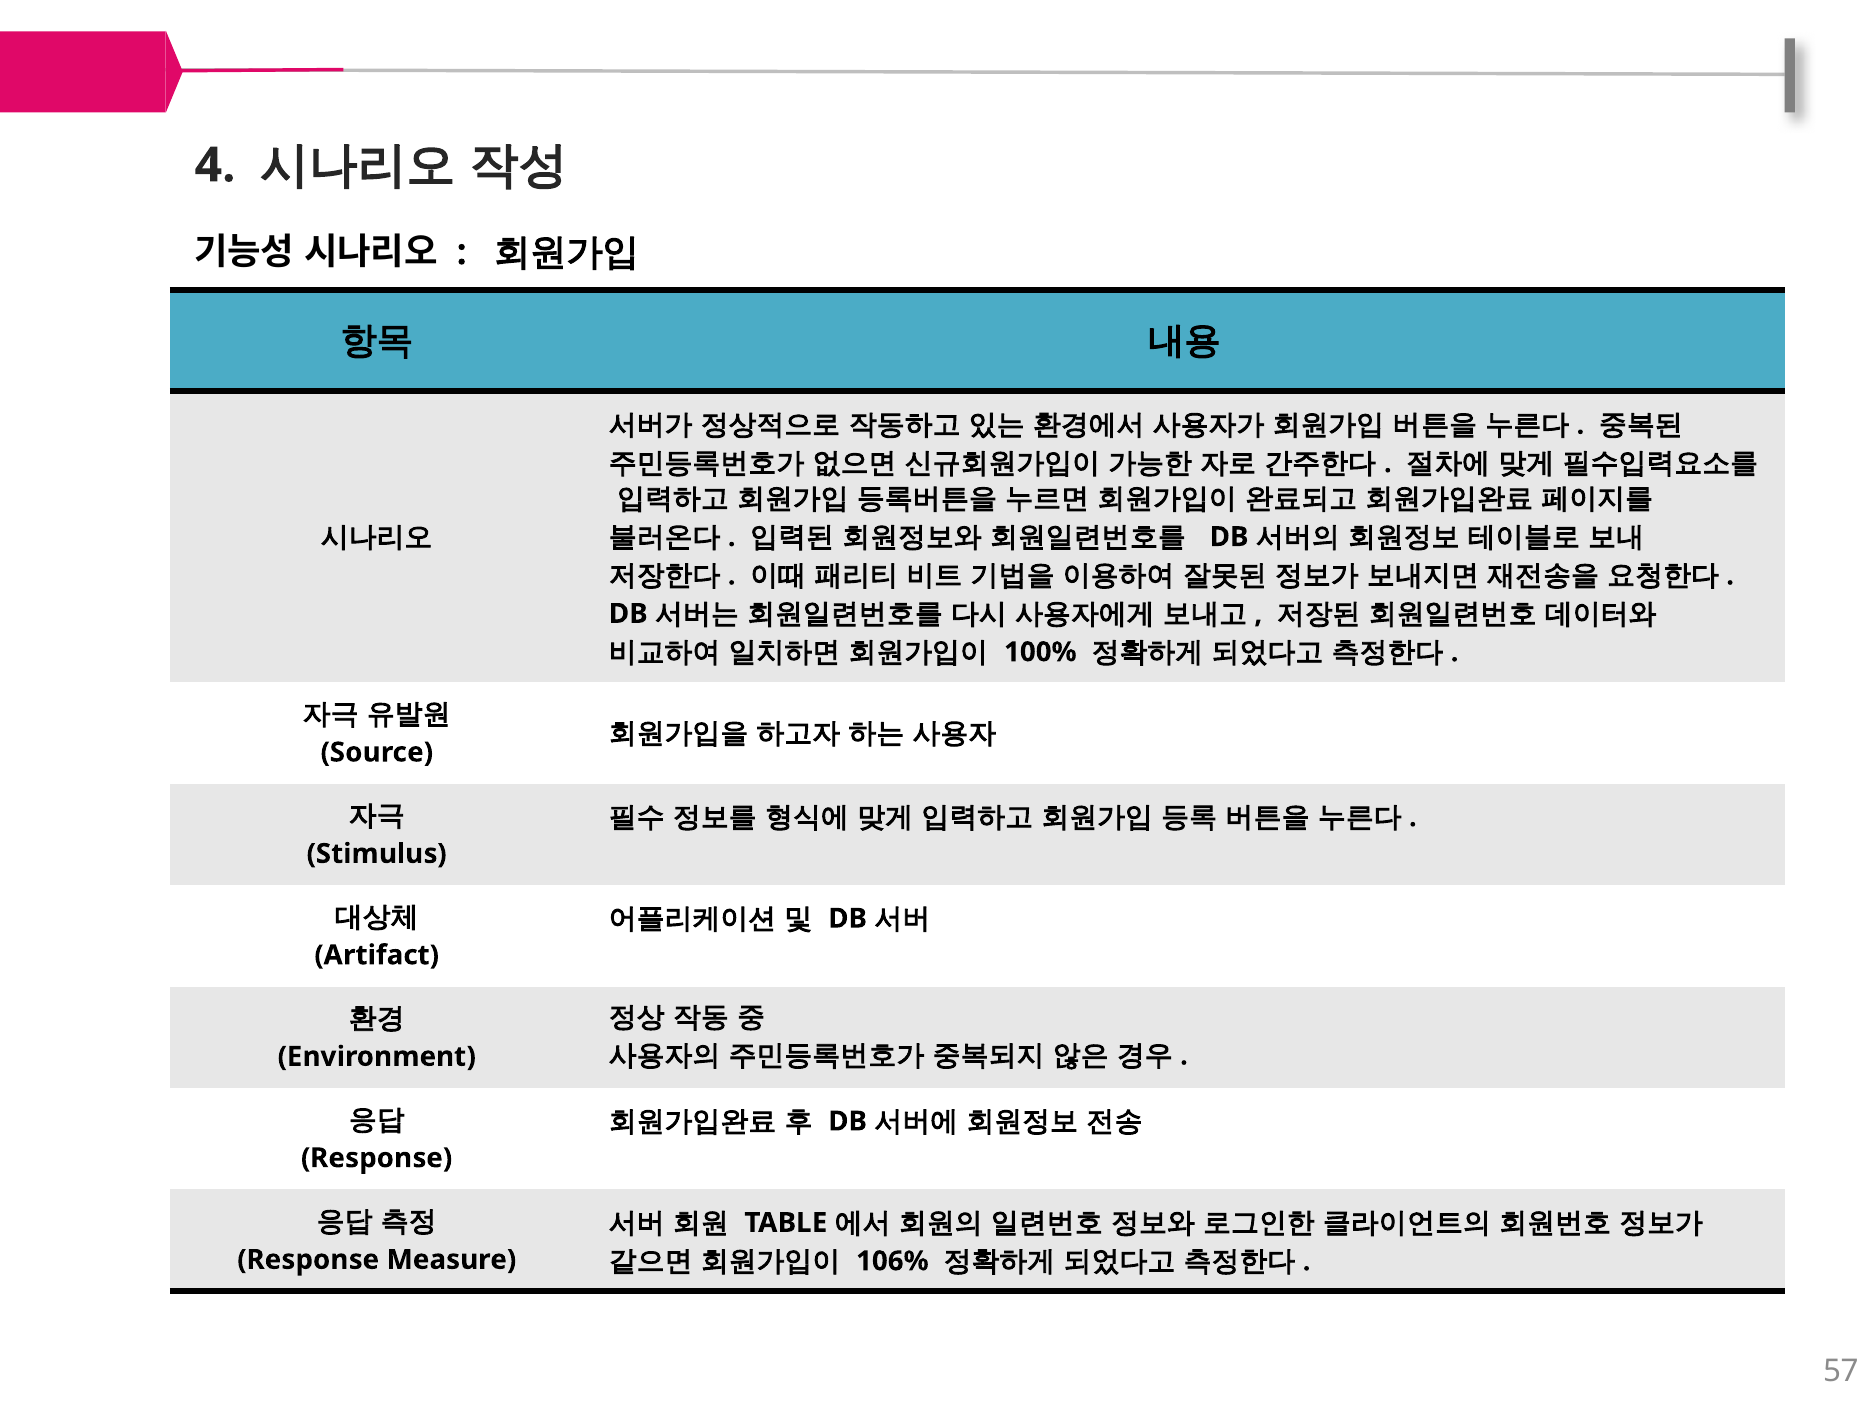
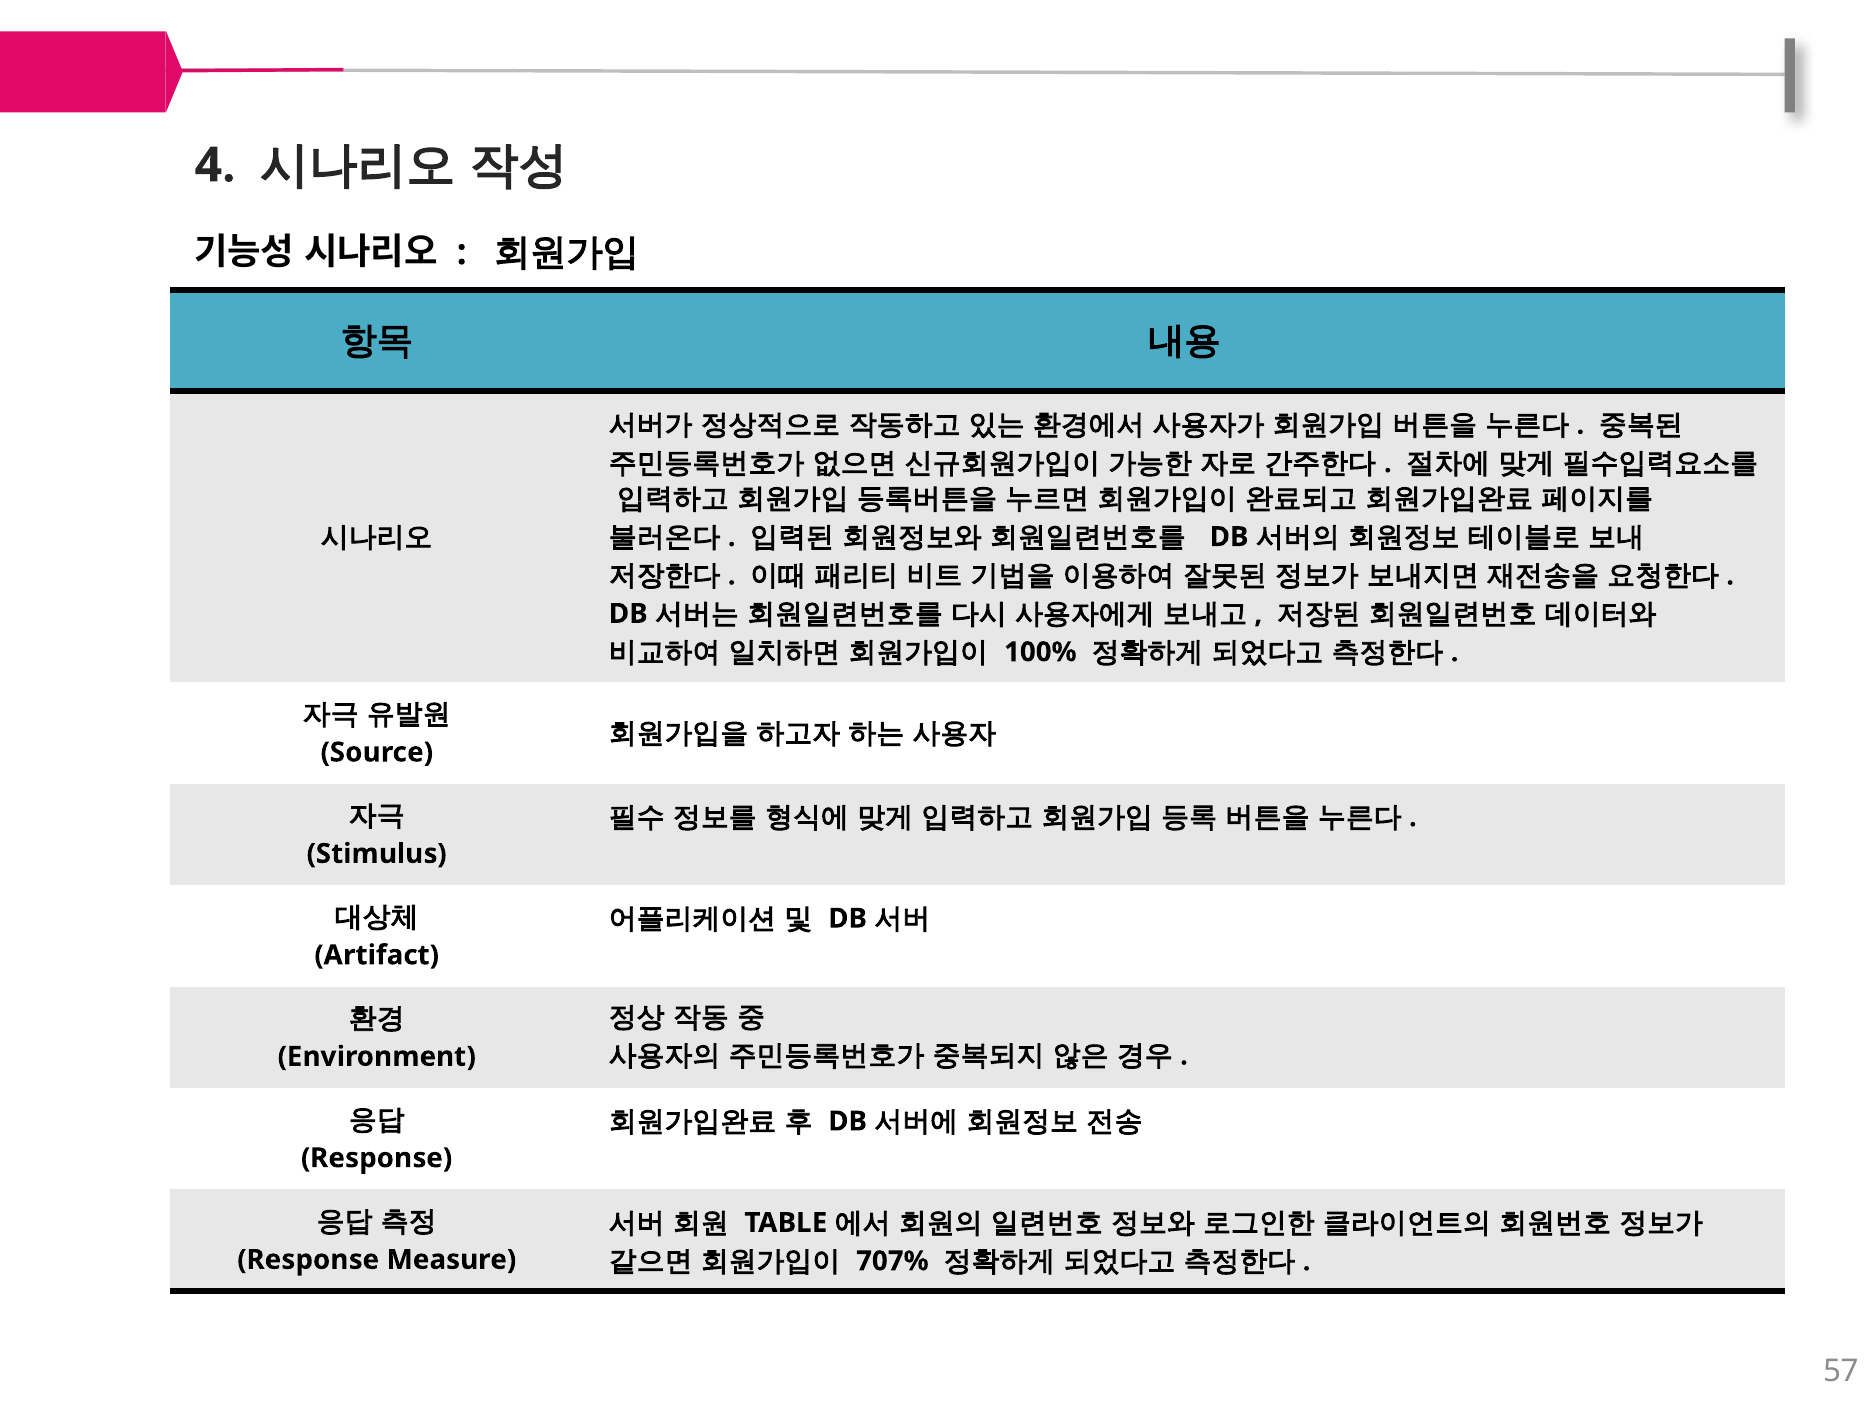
106%: 106% -> 707%
